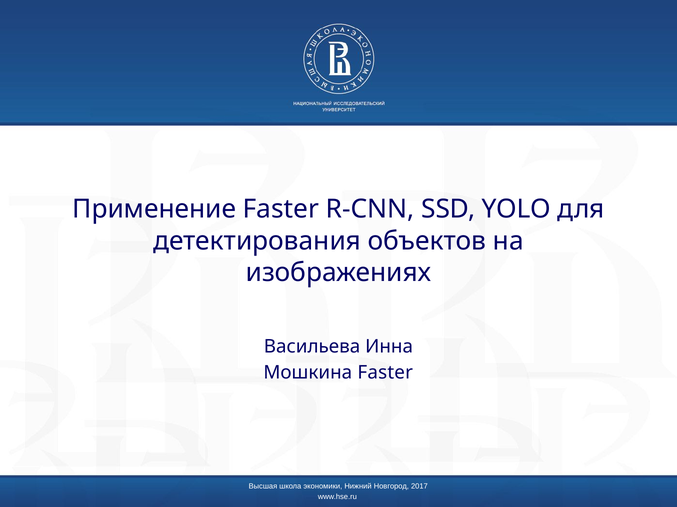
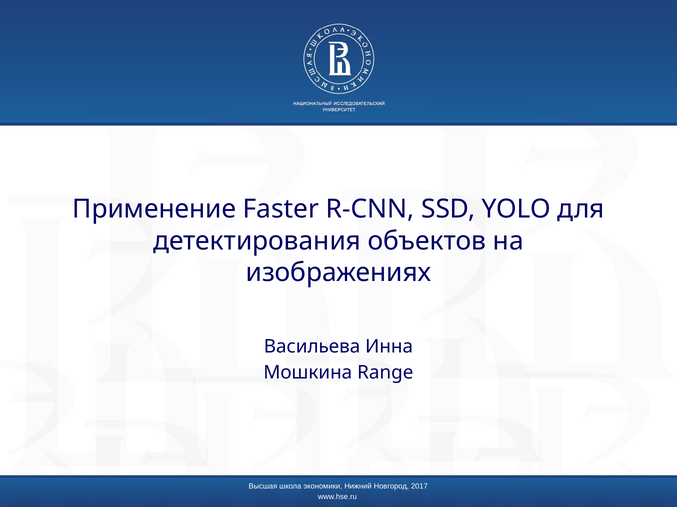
Мошкина Faster: Faster -> Range
